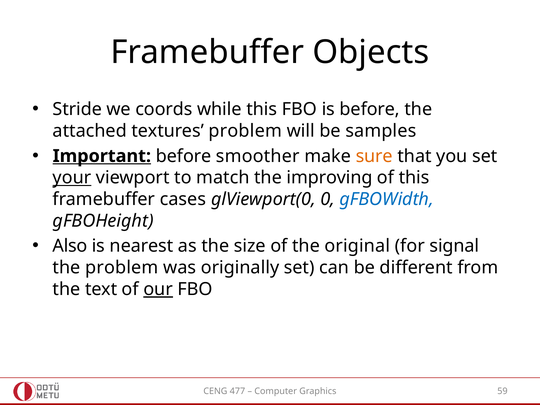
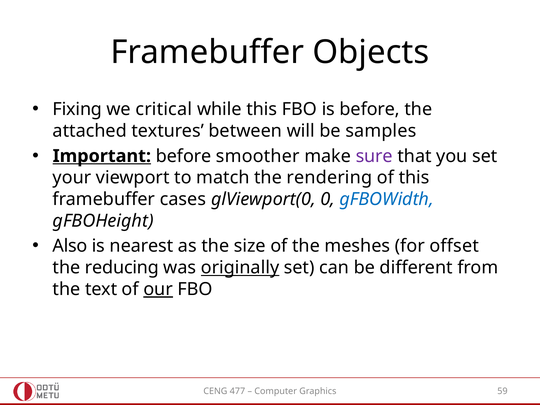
Stride: Stride -> Fixing
coords: coords -> critical
textures problem: problem -> between
sure colour: orange -> purple
your underline: present -> none
improving: improving -> rendering
original: original -> meshes
signal: signal -> offset
the problem: problem -> reducing
originally underline: none -> present
